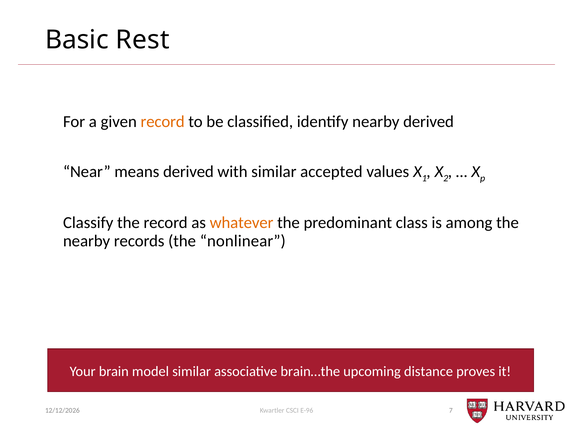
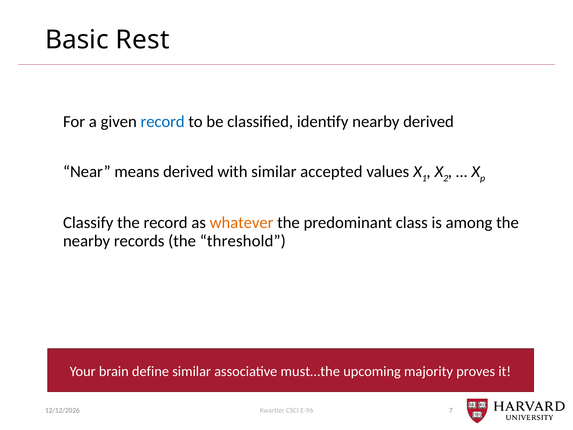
record at (163, 122) colour: orange -> blue
nonlinear: nonlinear -> threshold
model: model -> define
brain…the: brain…the -> must…the
distance: distance -> majority
